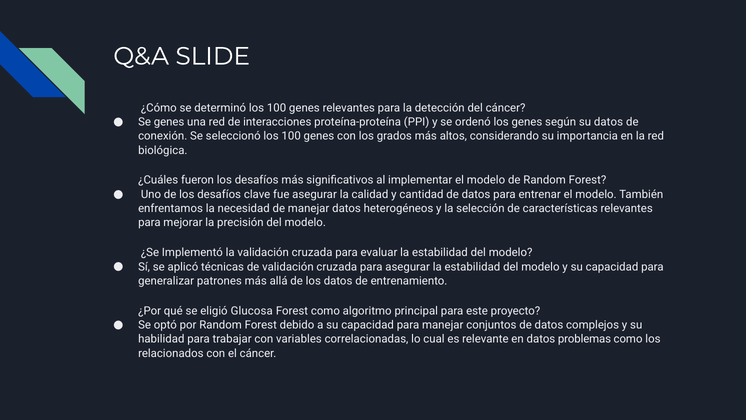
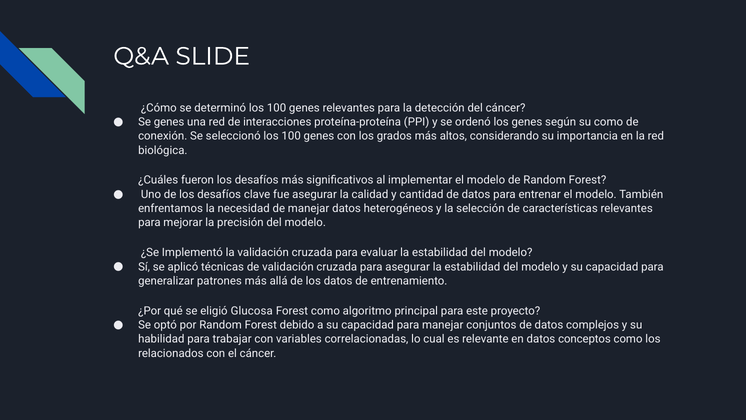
su datos: datos -> como
problemas: problemas -> conceptos
